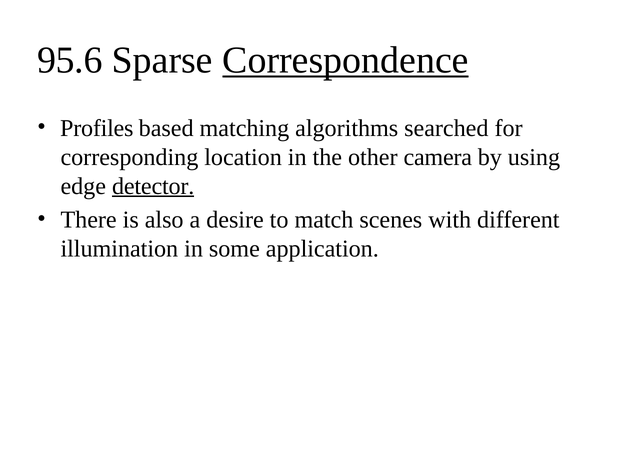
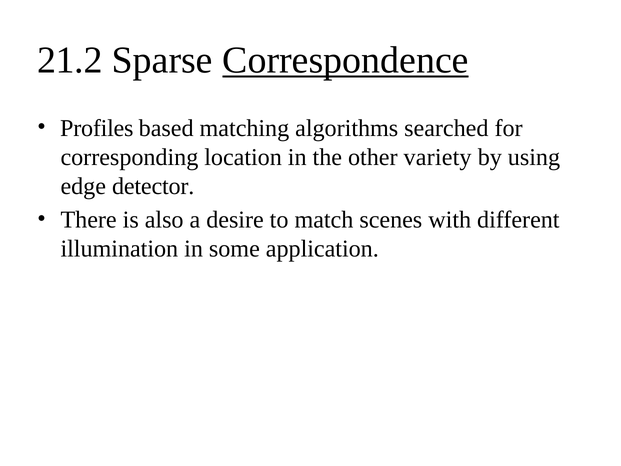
95.6: 95.6 -> 21.2
camera: camera -> variety
detector underline: present -> none
